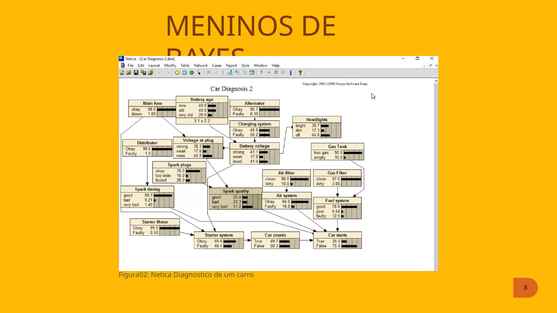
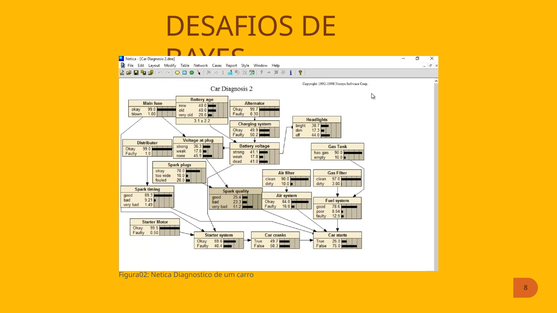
MENINOS: MENINOS -> DESAFIOS
